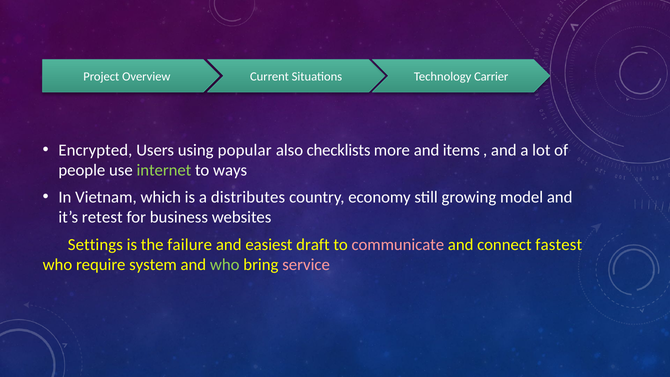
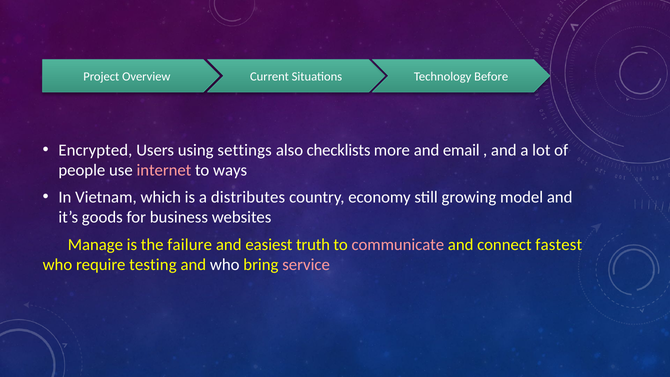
Carrier: Carrier -> Before
popular: popular -> settings
items: items -> email
internet colour: light green -> pink
retest: retest -> goods
Settings: Settings -> Manage
draft: draft -> truth
system: system -> testing
who at (225, 264) colour: light green -> white
